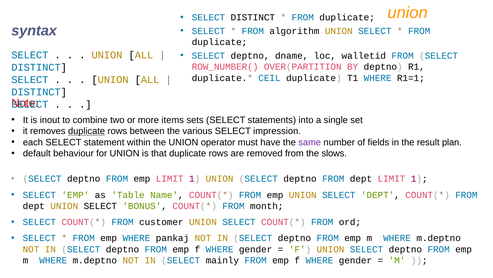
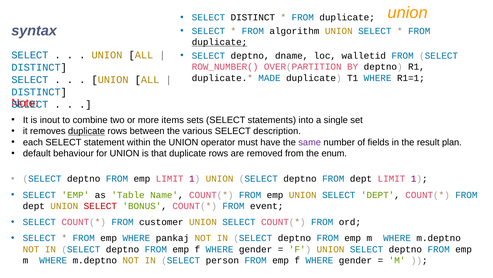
duplicate at (220, 42) underline: none -> present
CEIL: CEIL -> MADE
impression: impression -> description
slows: slows -> enum
SELECT at (100, 206) colour: black -> red
month: month -> event
mainly: mainly -> person
